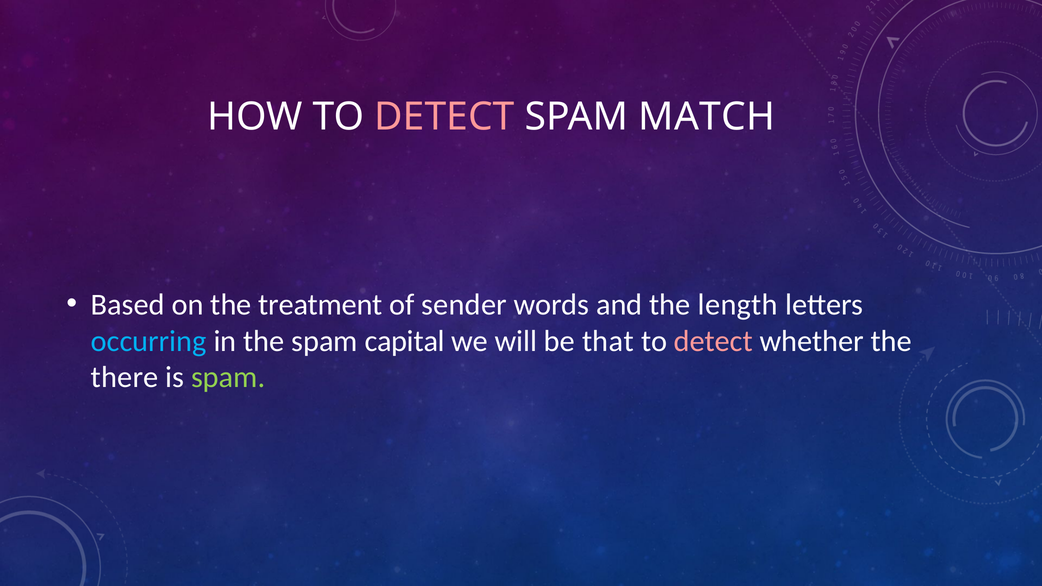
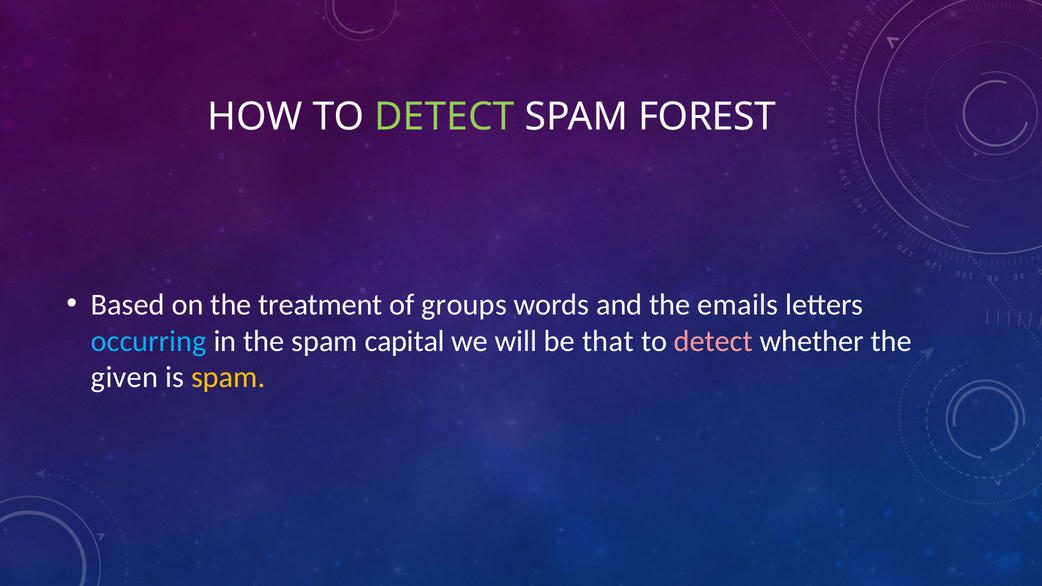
DETECT at (444, 117) colour: pink -> light green
MATCH: MATCH -> FOREST
sender: sender -> groups
length: length -> emails
there: there -> given
spam at (228, 377) colour: light green -> yellow
